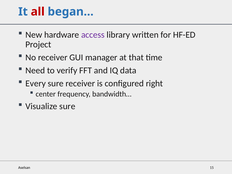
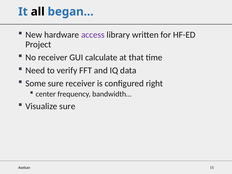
all colour: red -> black
manager: manager -> calculate
Every: Every -> Some
